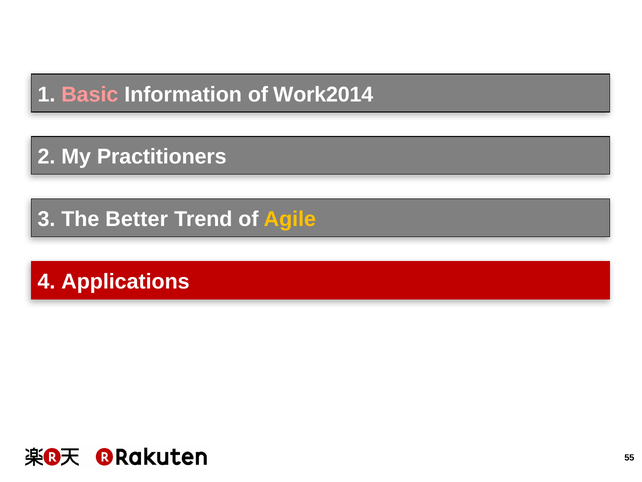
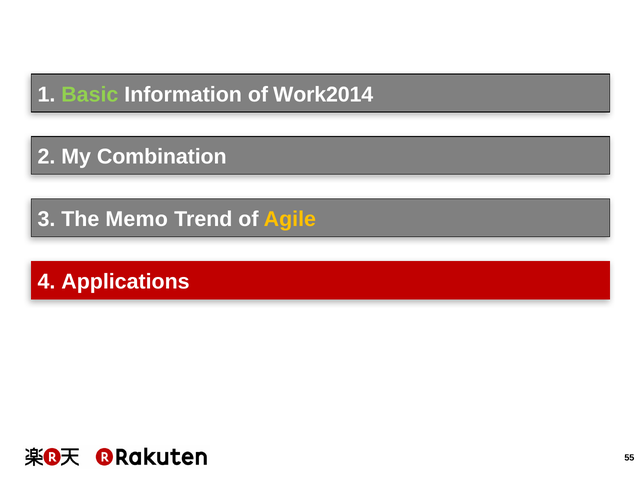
Basic colour: pink -> light green
Practitioners: Practitioners -> Combination
Better: Better -> Memo
